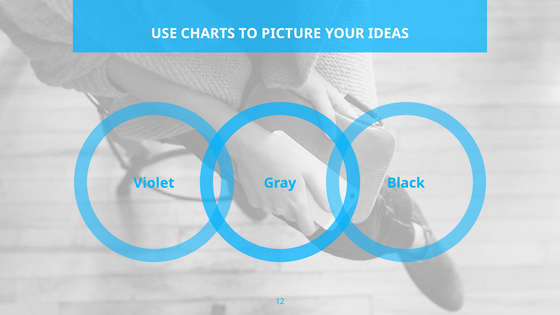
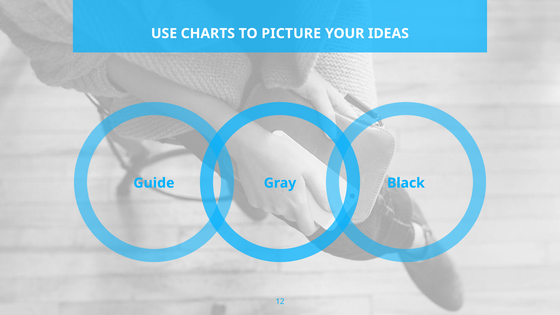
Violet: Violet -> Guide
